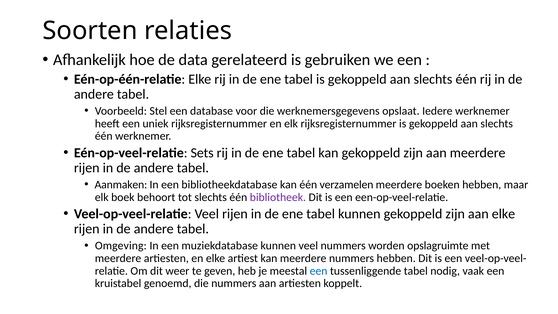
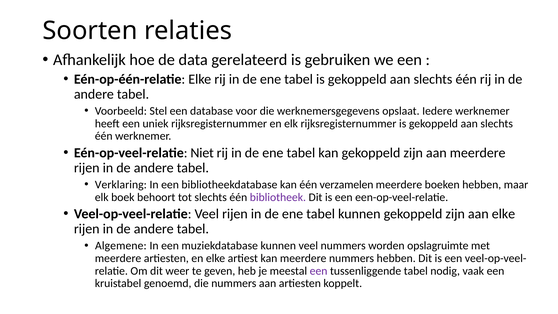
Sets: Sets -> Niet
Aanmaken: Aanmaken -> Verklaring
Omgeving: Omgeving -> Algemene
een at (319, 271) colour: blue -> purple
